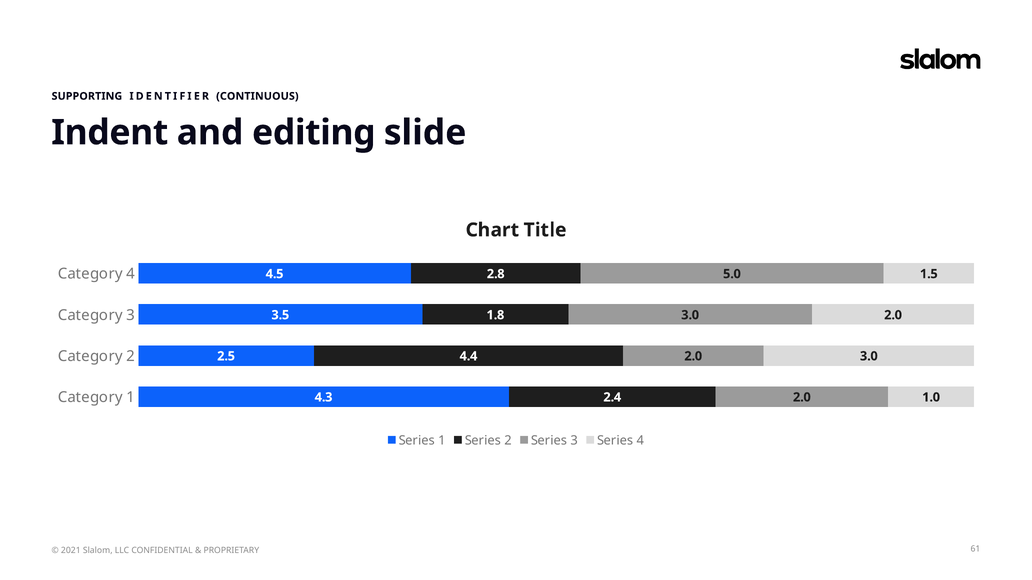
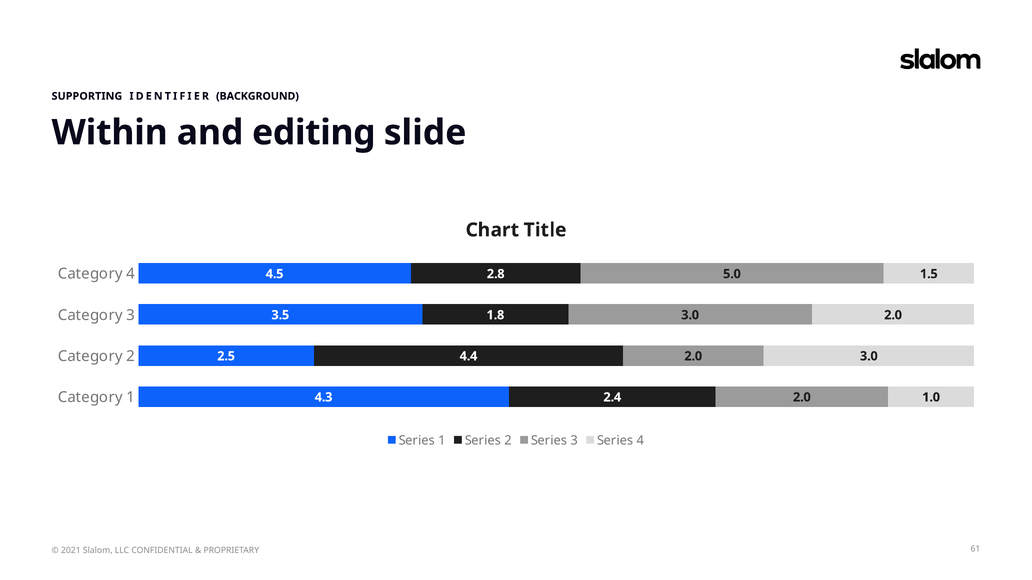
CONTINUOUS: CONTINUOUS -> BACKGROUND
Indent: Indent -> Within
